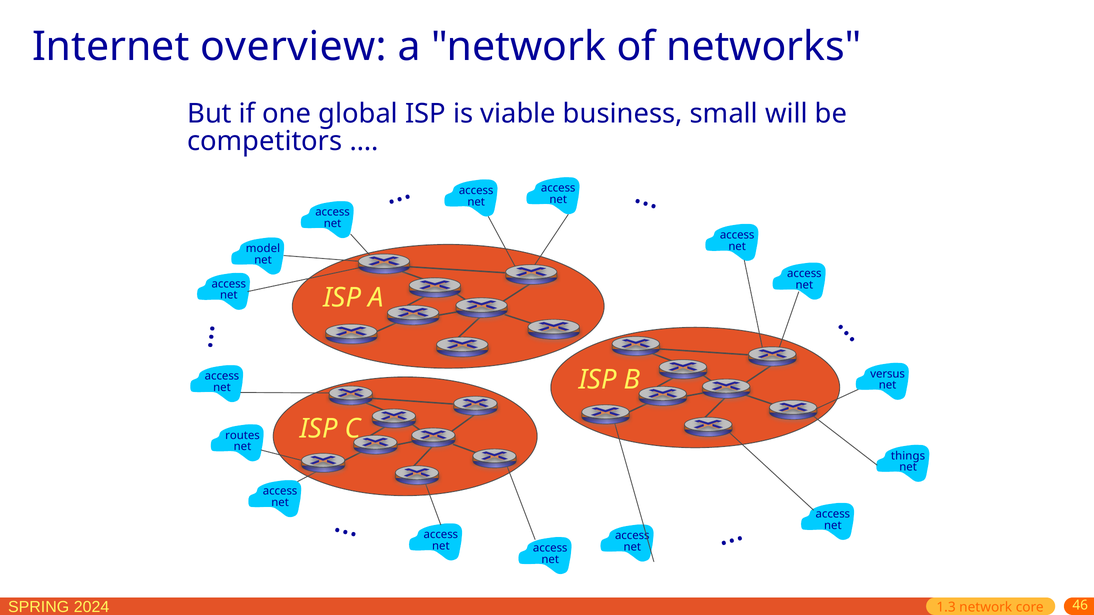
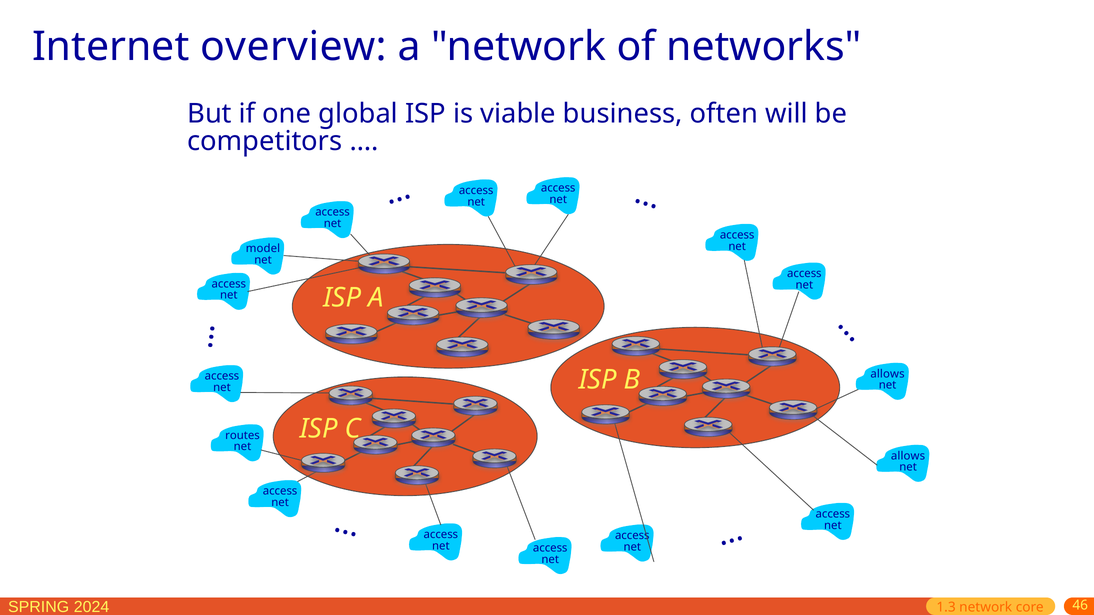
small: small -> often
versus at (888, 374): versus -> allows
things at (908, 456): things -> allows
